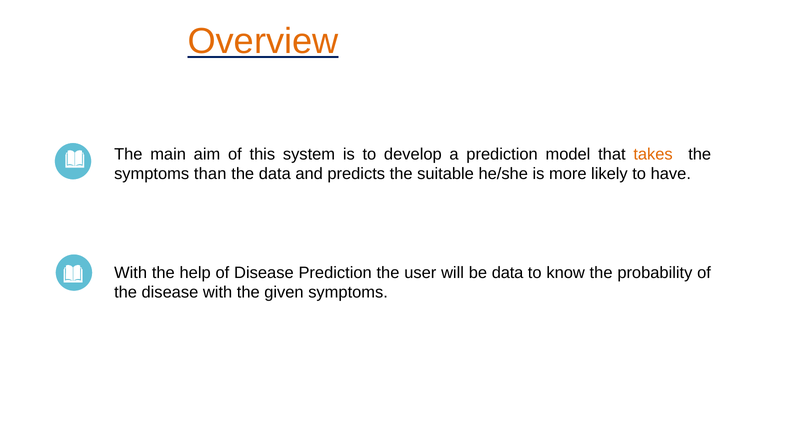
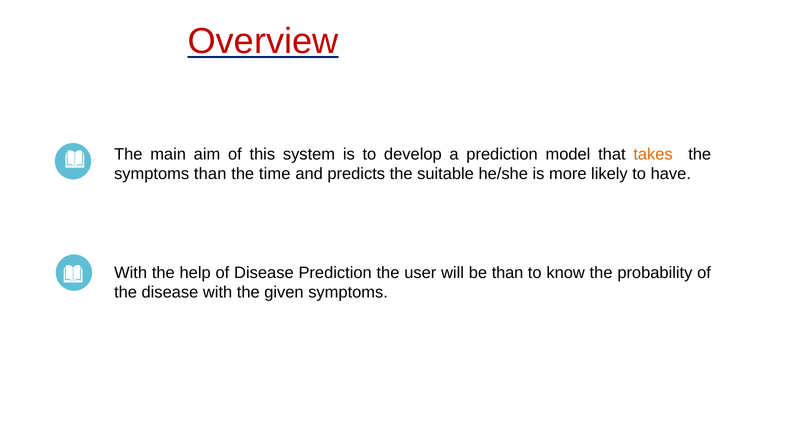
Overview colour: orange -> red
the data: data -> time
be data: data -> than
